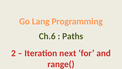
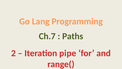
Ch.6: Ch.6 -> Ch.7
next: next -> pipe
